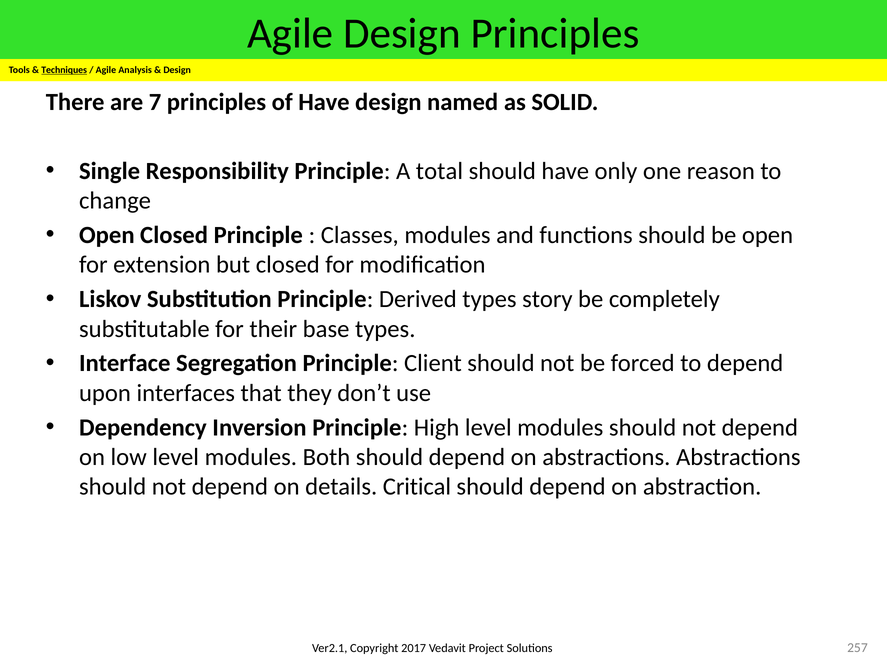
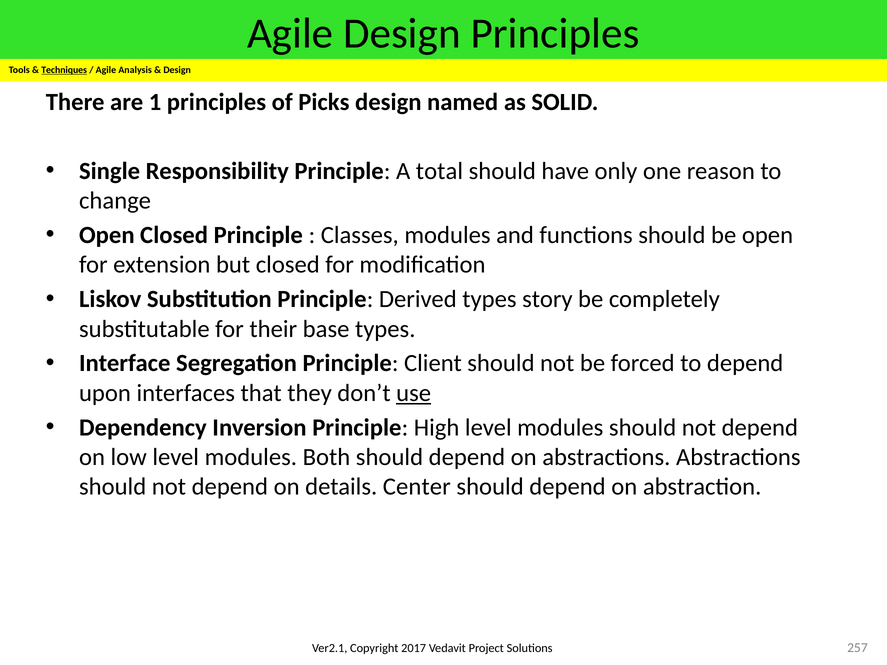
7: 7 -> 1
of Have: Have -> Picks
use underline: none -> present
Critical: Critical -> Center
